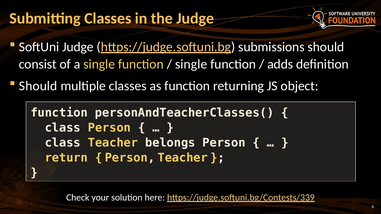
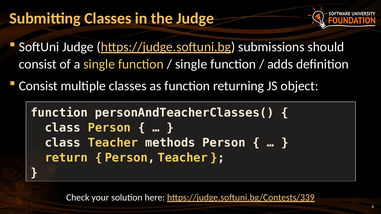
Should at (38, 86): Should -> Consist
belongs: belongs -> methods
